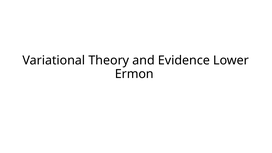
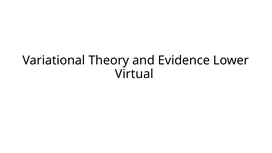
Ermon: Ermon -> Virtual
